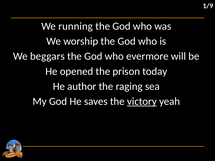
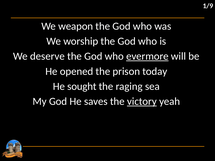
running: running -> weapon
beggars: beggars -> deserve
evermore underline: none -> present
author: author -> sought
